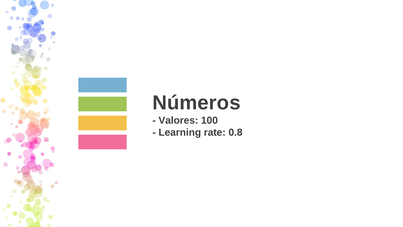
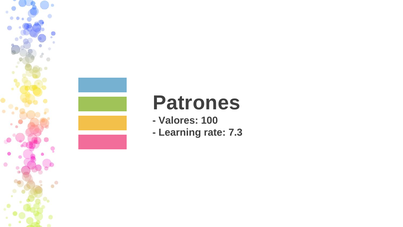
Números: Números -> Patrones
0.8: 0.8 -> 7.3
